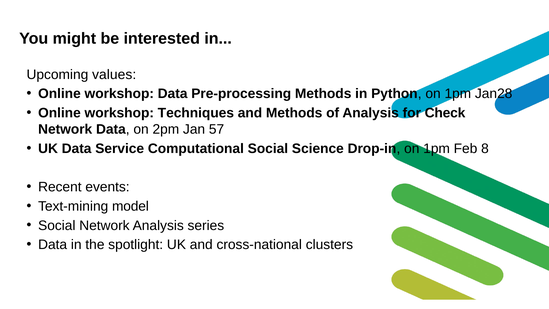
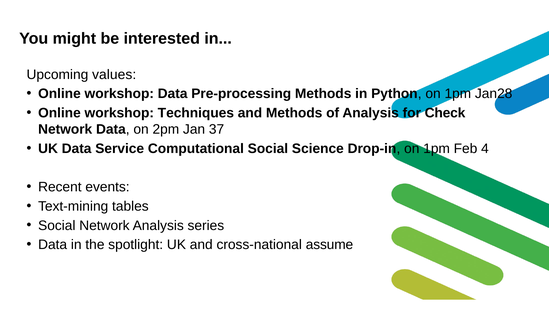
57: 57 -> 37
8: 8 -> 4
model: model -> tables
clusters: clusters -> assume
